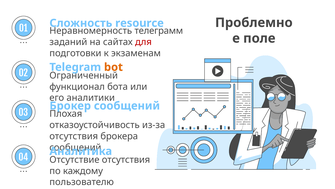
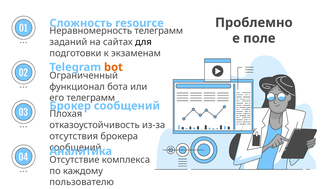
для colour: red -> black
его аналитики: аналитики -> телеграмм
отсутствия at (126, 159): отсутствия -> комплекса
